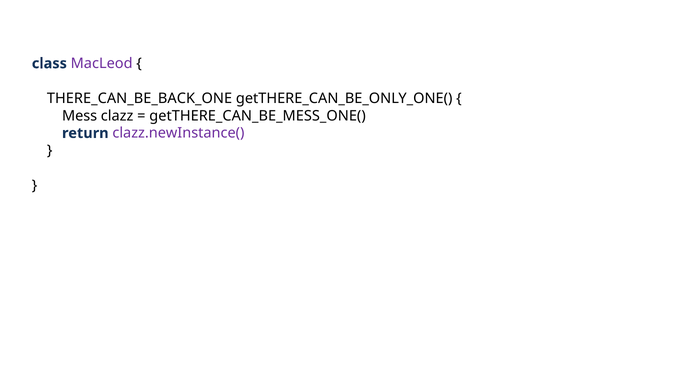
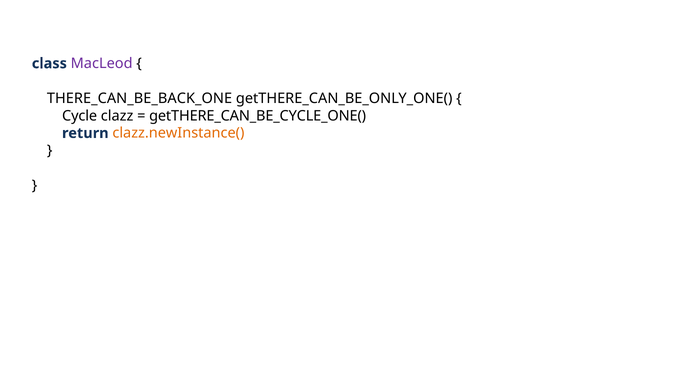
Mess: Mess -> Cycle
getTHERE_CAN_BE_MESS_ONE(: getTHERE_CAN_BE_MESS_ONE( -> getTHERE_CAN_BE_CYCLE_ONE(
clazz.newInstance( colour: purple -> orange
